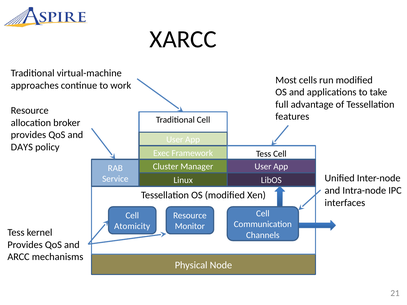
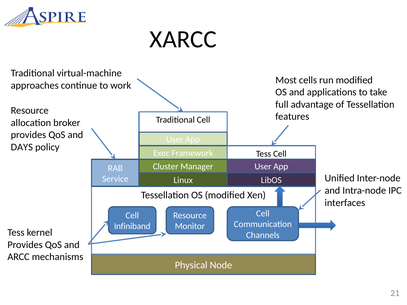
Atomicity: Atomicity -> Infiniband
